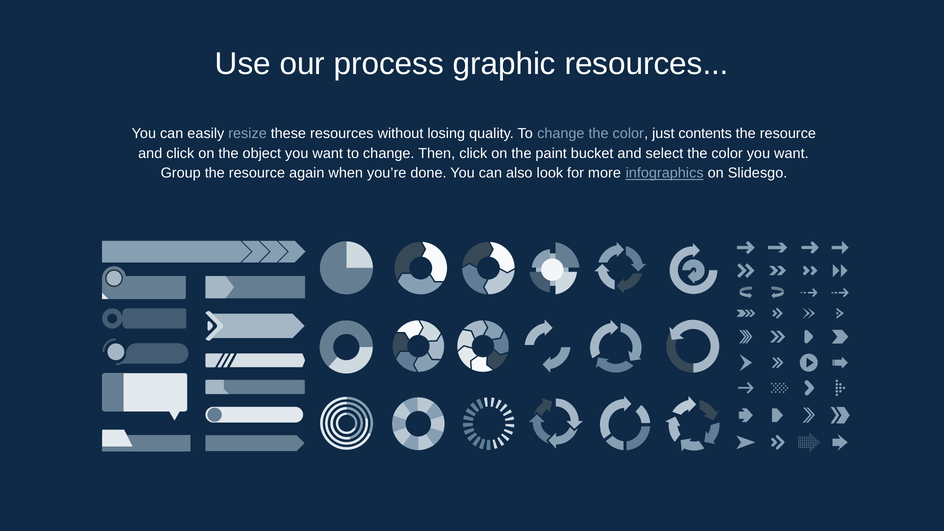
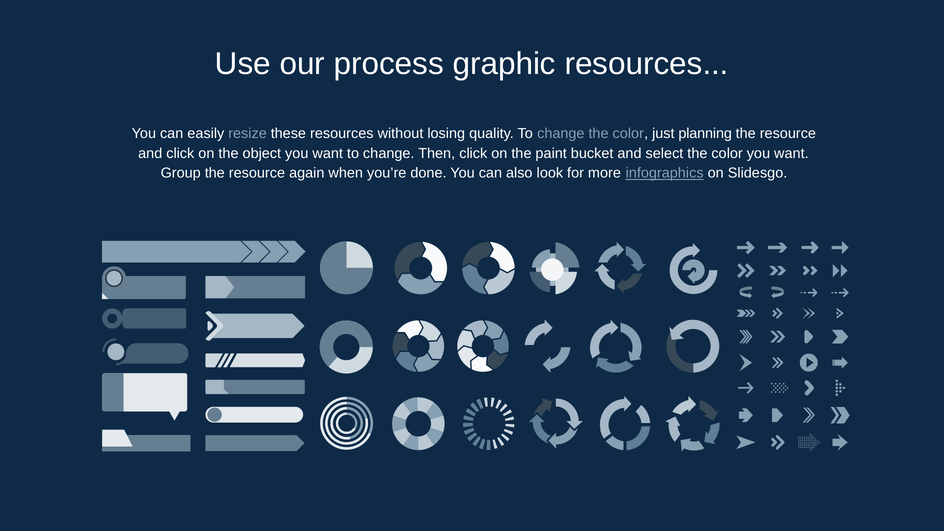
contents: contents -> planning
